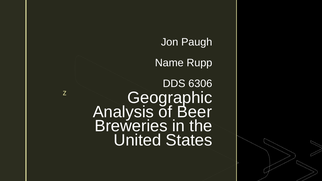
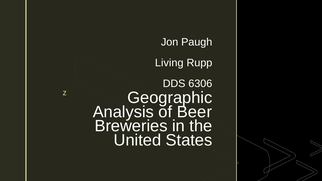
Name: Name -> Living
